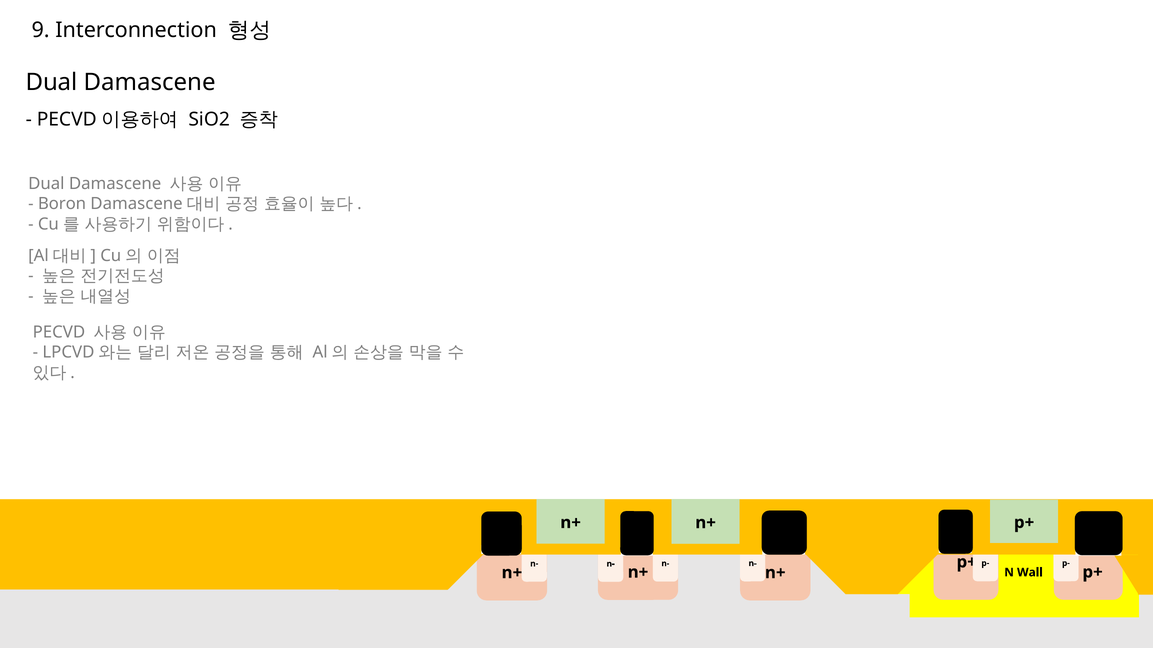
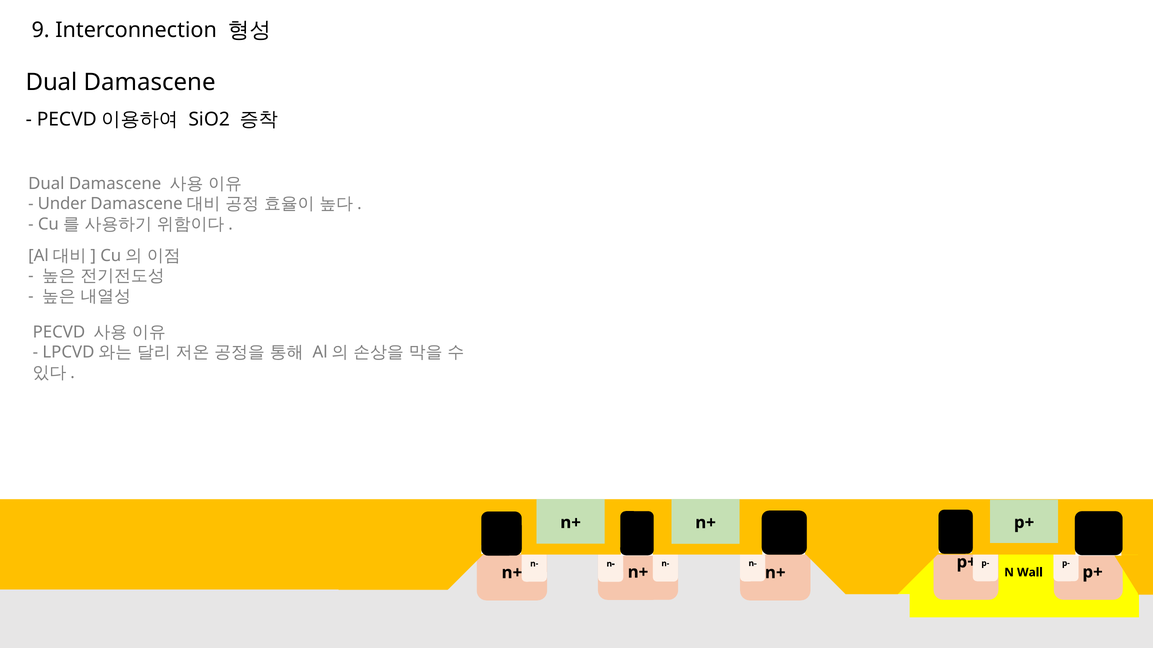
Boron: Boron -> Under
